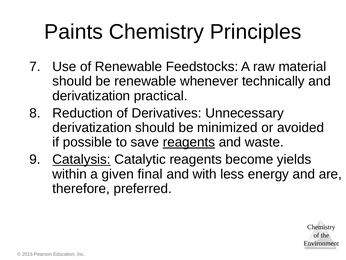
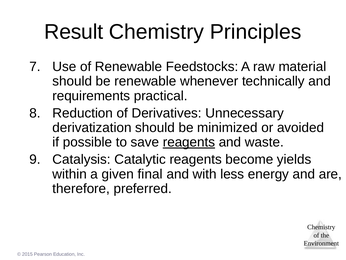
Paints: Paints -> Result
derivatization at (91, 96): derivatization -> requirements
Catalysis underline: present -> none
